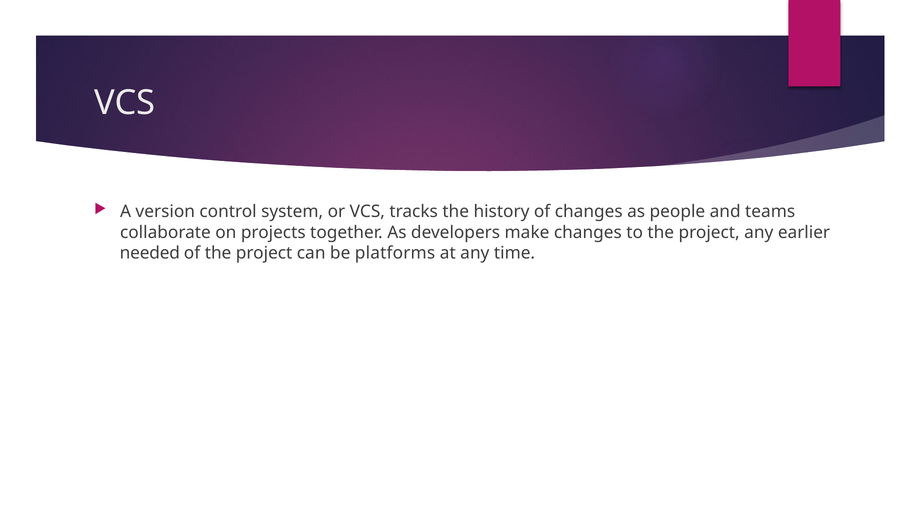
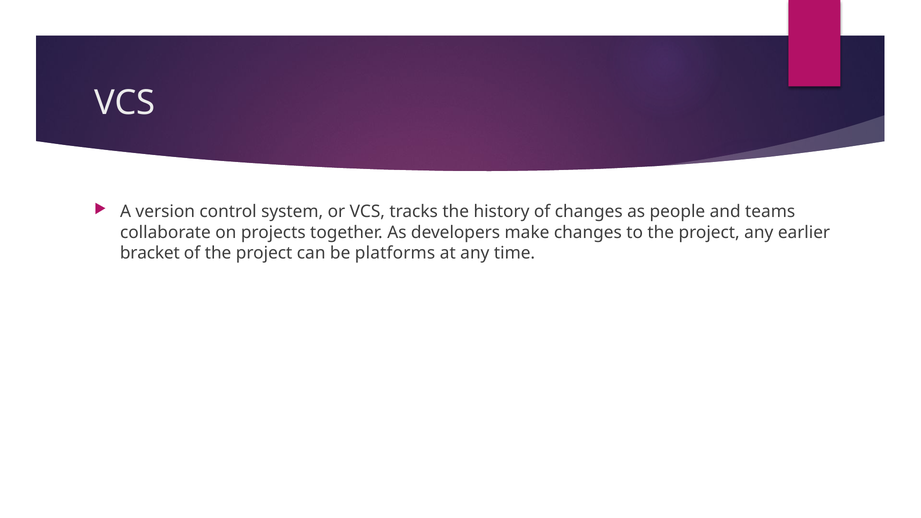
needed: needed -> bracket
